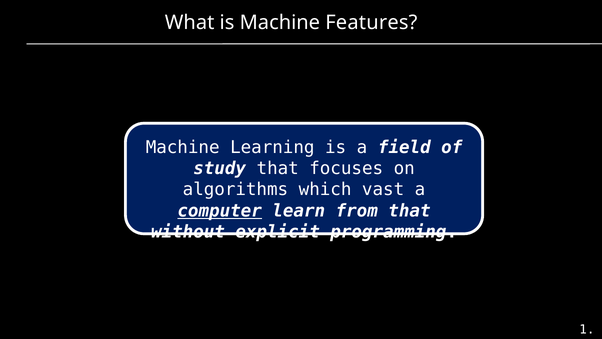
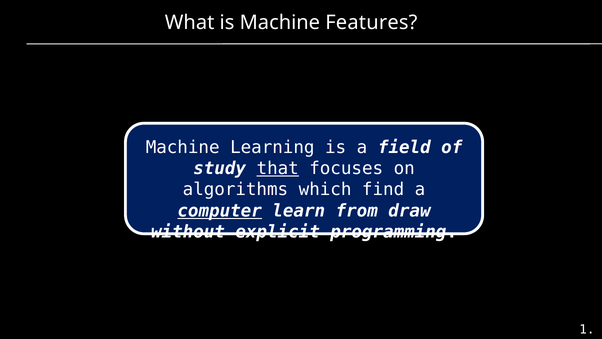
that at (278, 168) underline: none -> present
vast: vast -> find
from that: that -> draw
